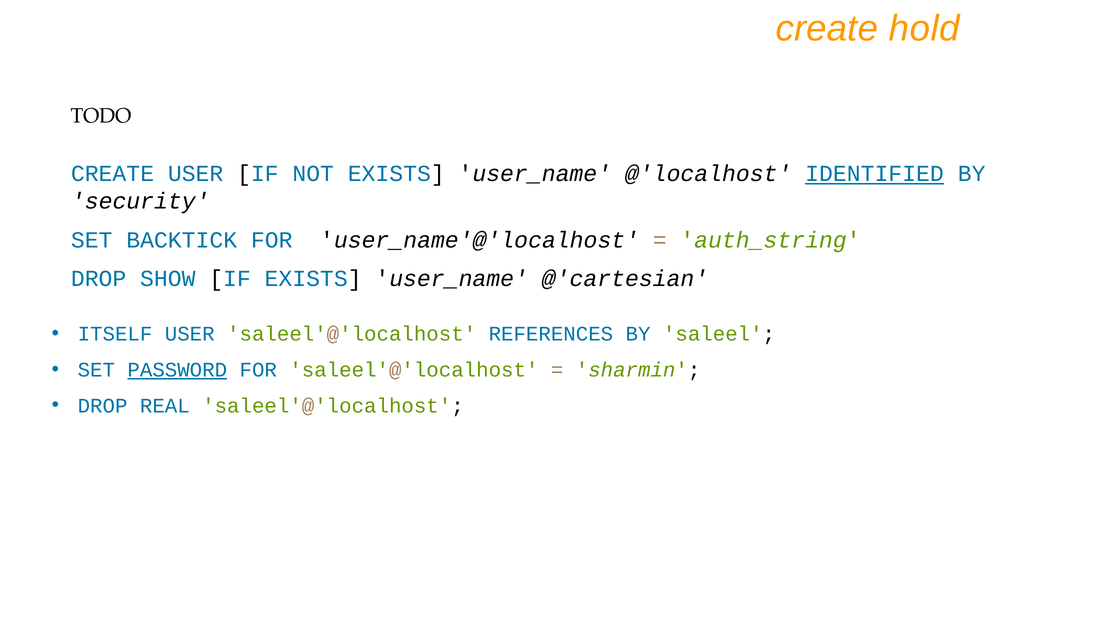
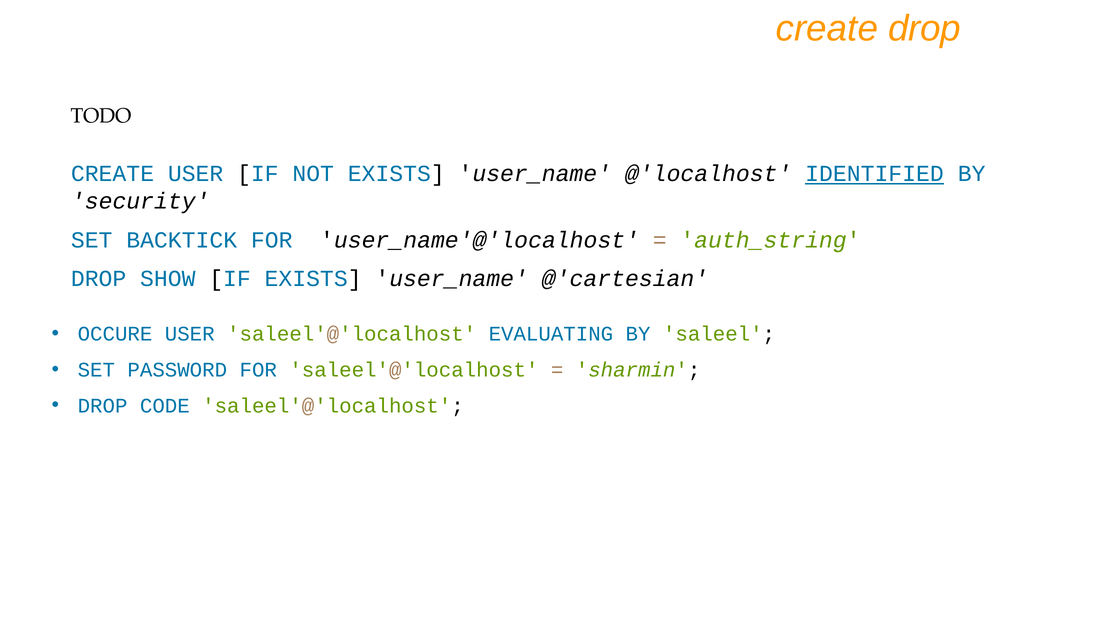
create hold: hold -> drop
ITSELF: ITSELF -> OCCURE
REFERENCES: REFERENCES -> EVALUATING
PASSWORD underline: present -> none
REAL: REAL -> CODE
